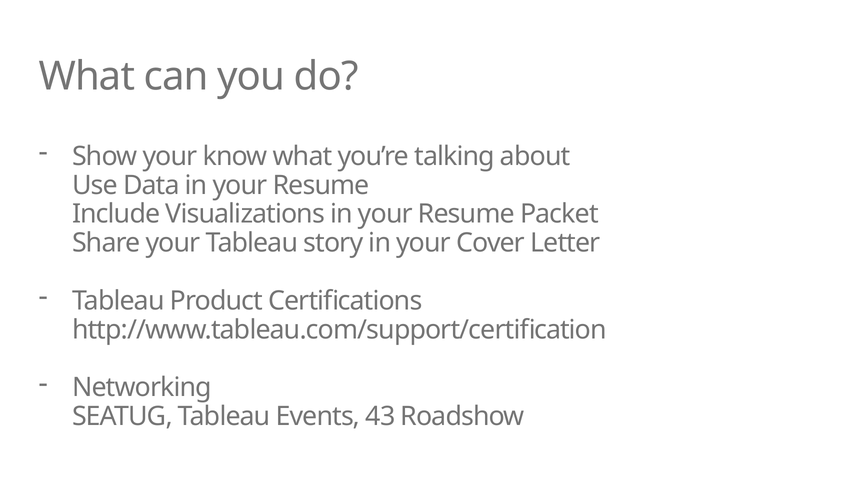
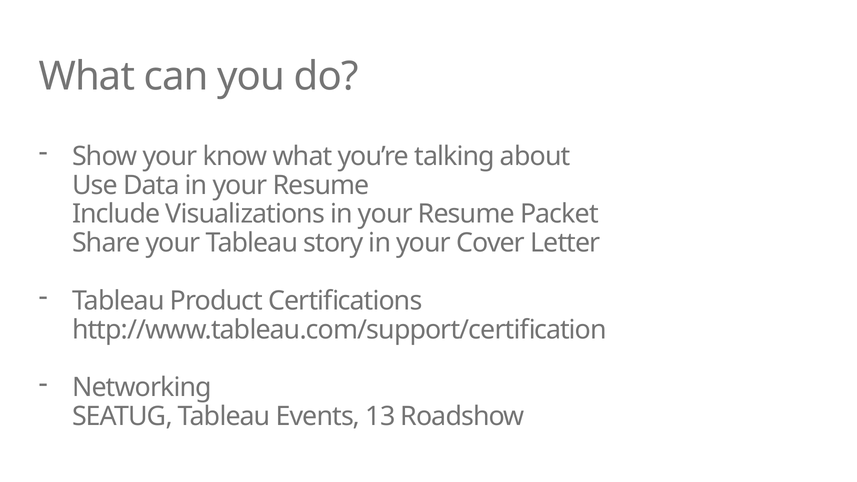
43: 43 -> 13
